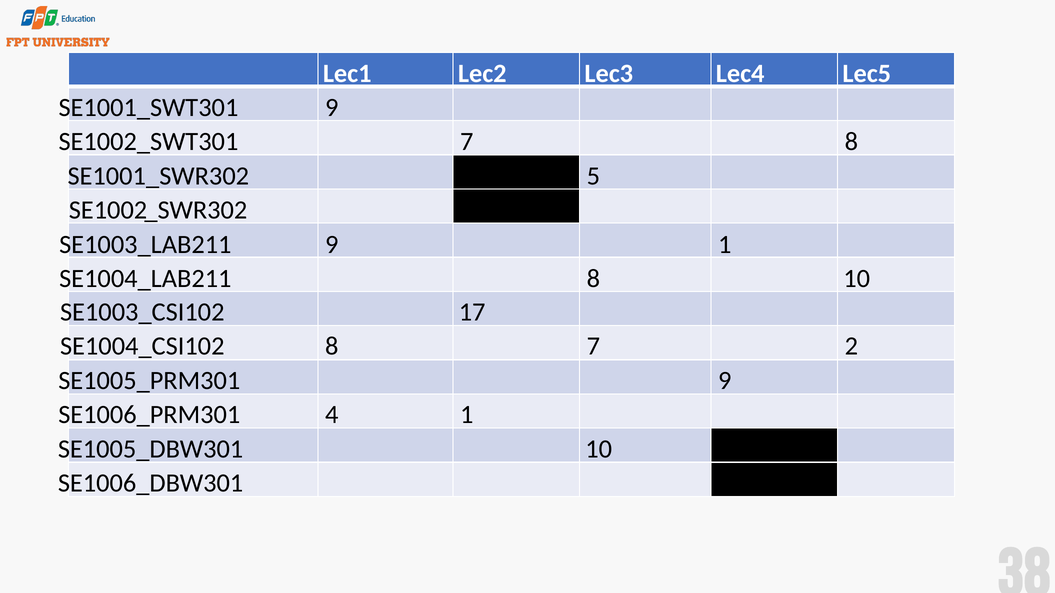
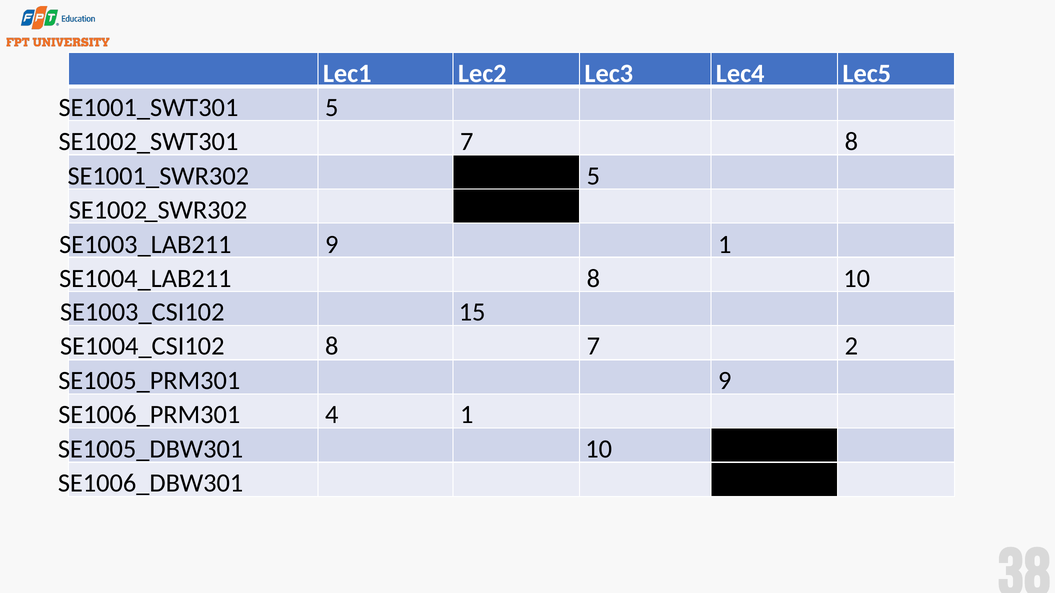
SE1001_SWT301 9: 9 -> 5
17: 17 -> 15
